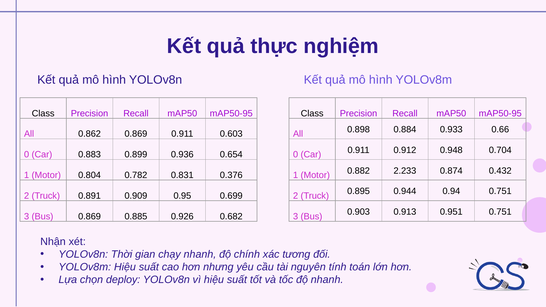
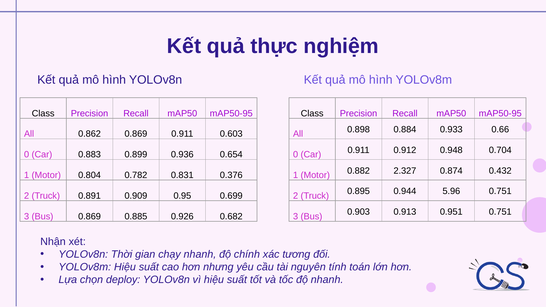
2.233: 2.233 -> 2.327
0.94: 0.94 -> 5.96
